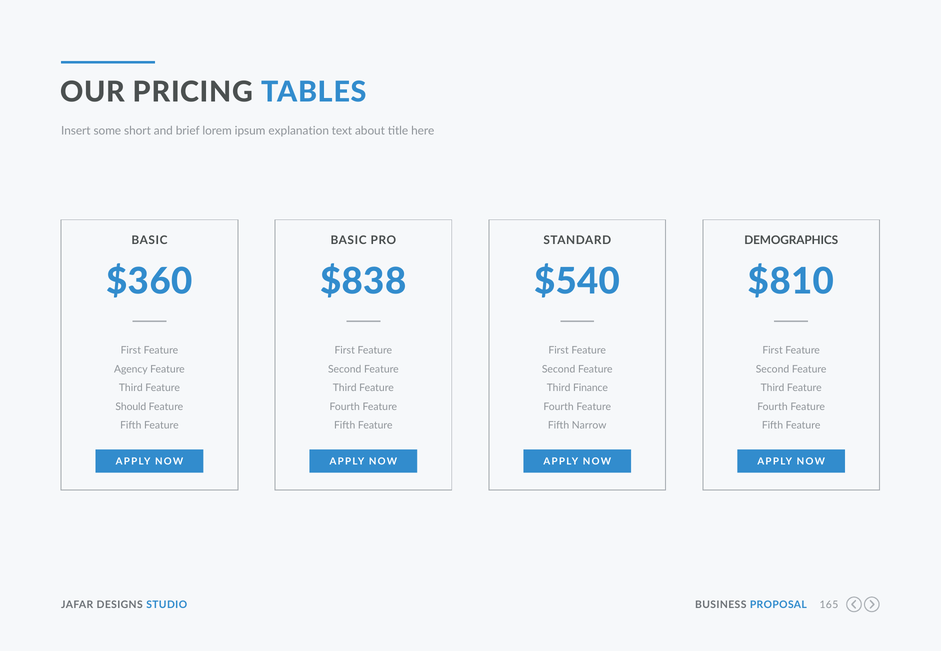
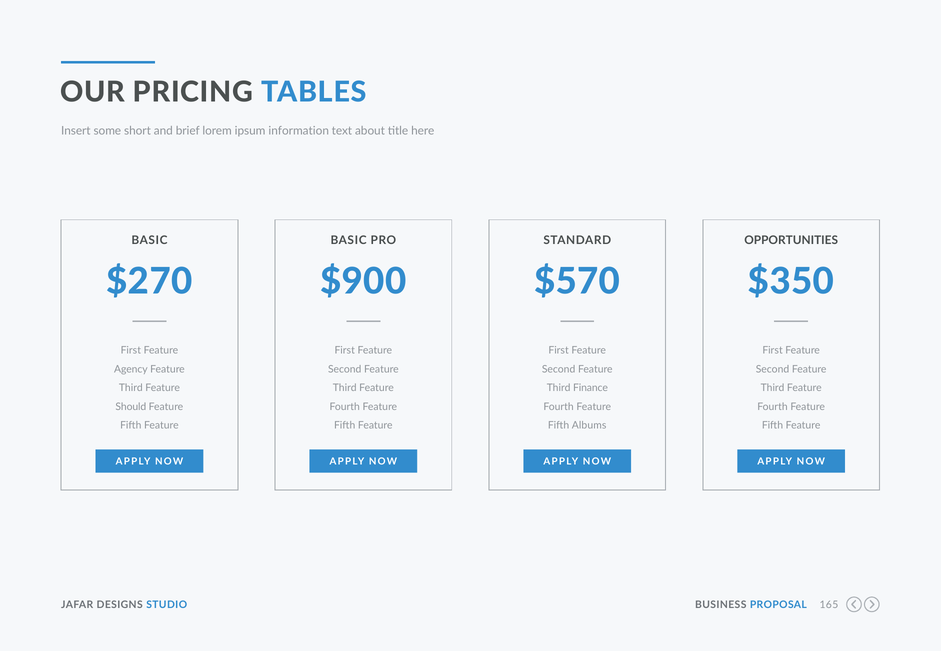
explanation: explanation -> information
DEMOGRAPHICS: DEMOGRAPHICS -> OPPORTUNITIES
$360: $360 -> $270
$838: $838 -> $900
$540: $540 -> $570
$810: $810 -> $350
Narrow: Narrow -> Albums
